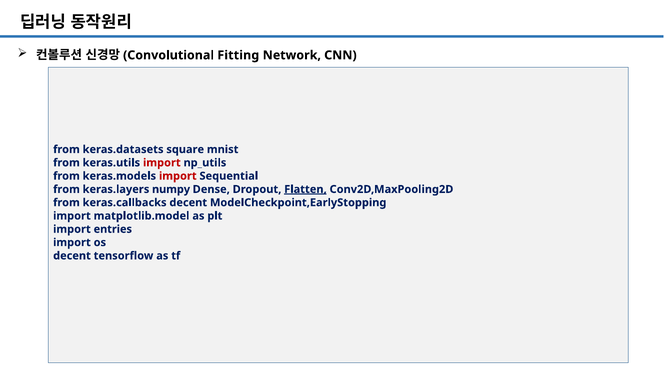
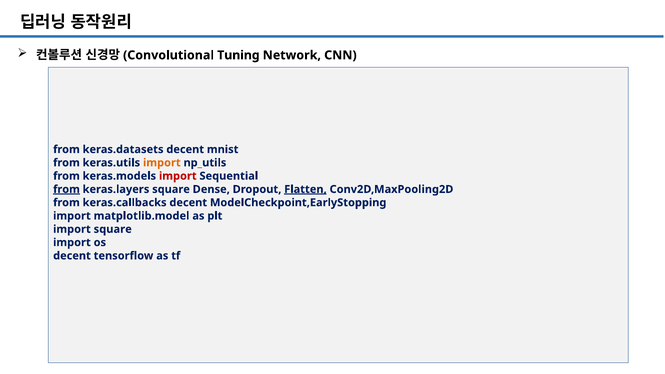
Fitting: Fitting -> Tuning
keras.datasets square: square -> decent
import at (162, 163) colour: red -> orange
from at (66, 189) underline: none -> present
keras.layers numpy: numpy -> square
import entries: entries -> square
